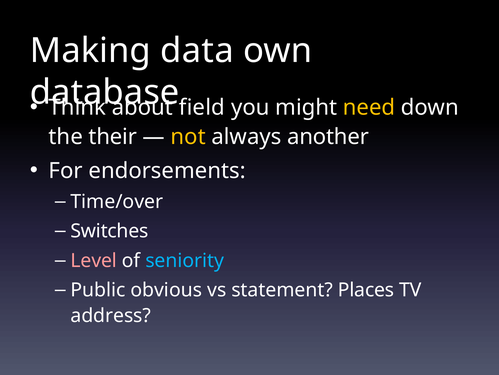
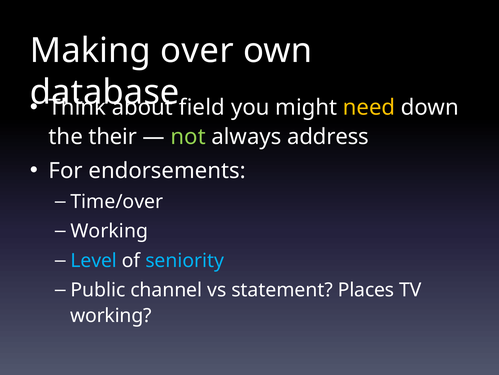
data: data -> over
not colour: yellow -> light green
another: another -> address
Switches at (109, 231): Switches -> Working
Level colour: pink -> light blue
obvious: obvious -> channel
address at (111, 315): address -> working
